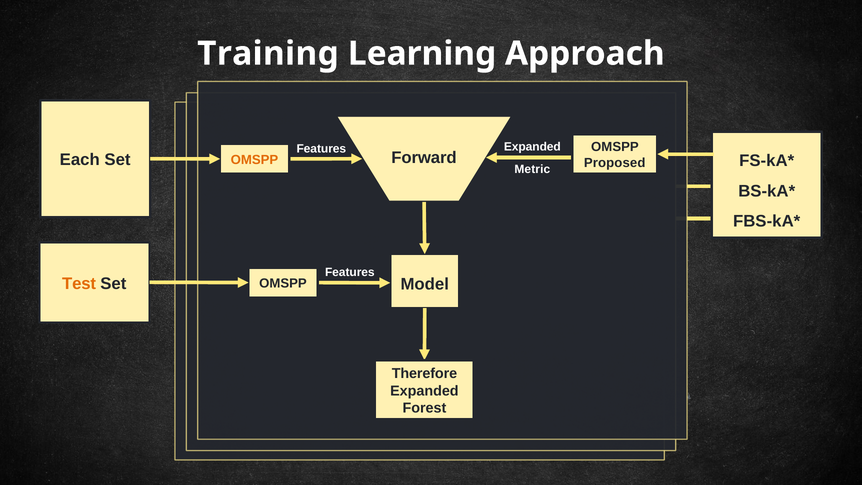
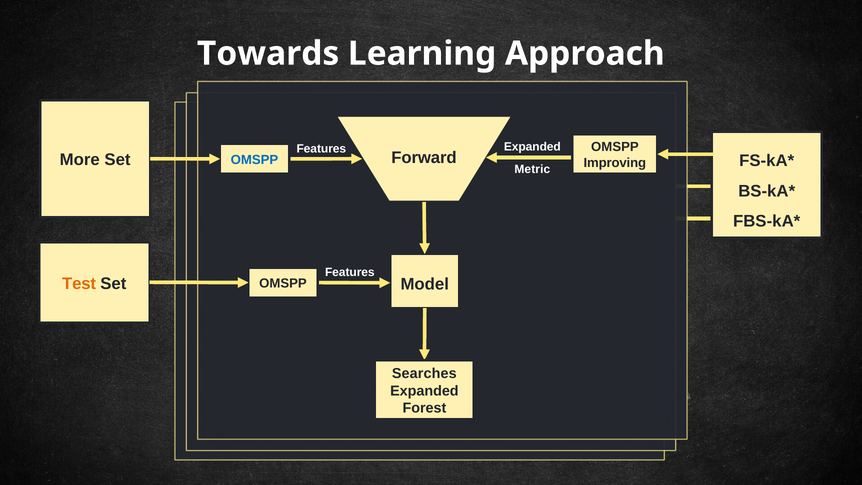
Training: Training -> Towards
Each: Each -> More
OMSPP at (254, 160) colour: orange -> blue
Proposed: Proposed -> Improving
Therefore: Therefore -> Searches
